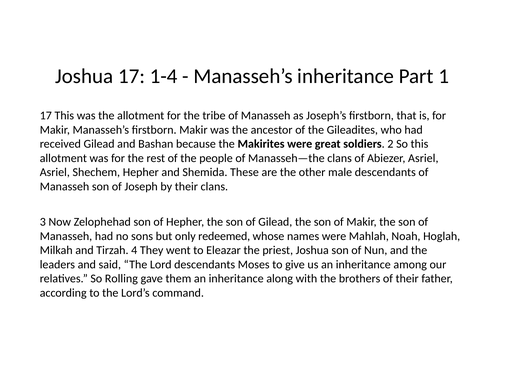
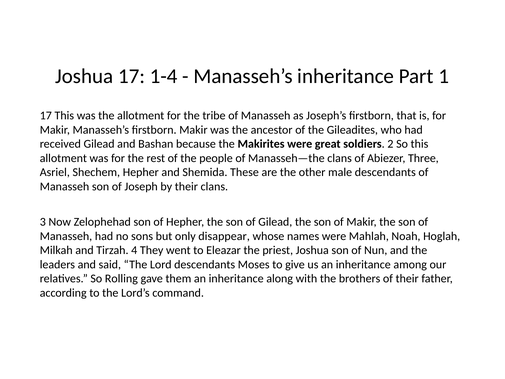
Abiezer Asriel: Asriel -> Three
redeemed: redeemed -> disappear
